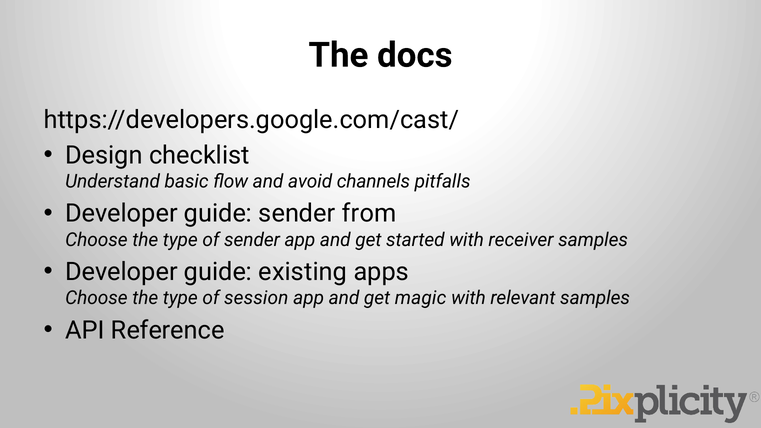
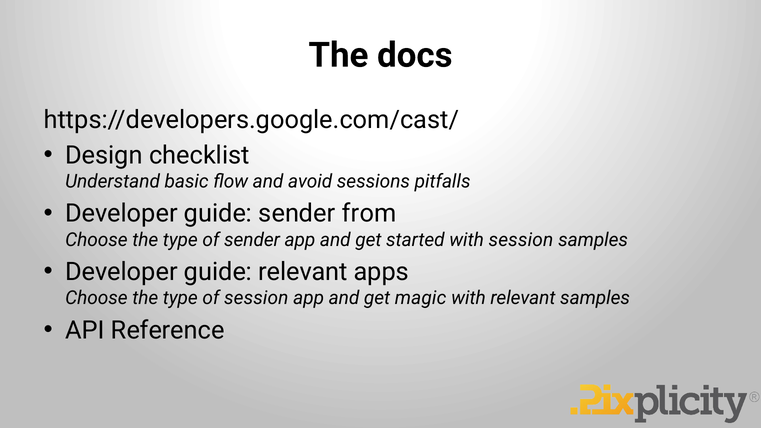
channels: channels -> sessions
with receiver: receiver -> session
guide existing: existing -> relevant
